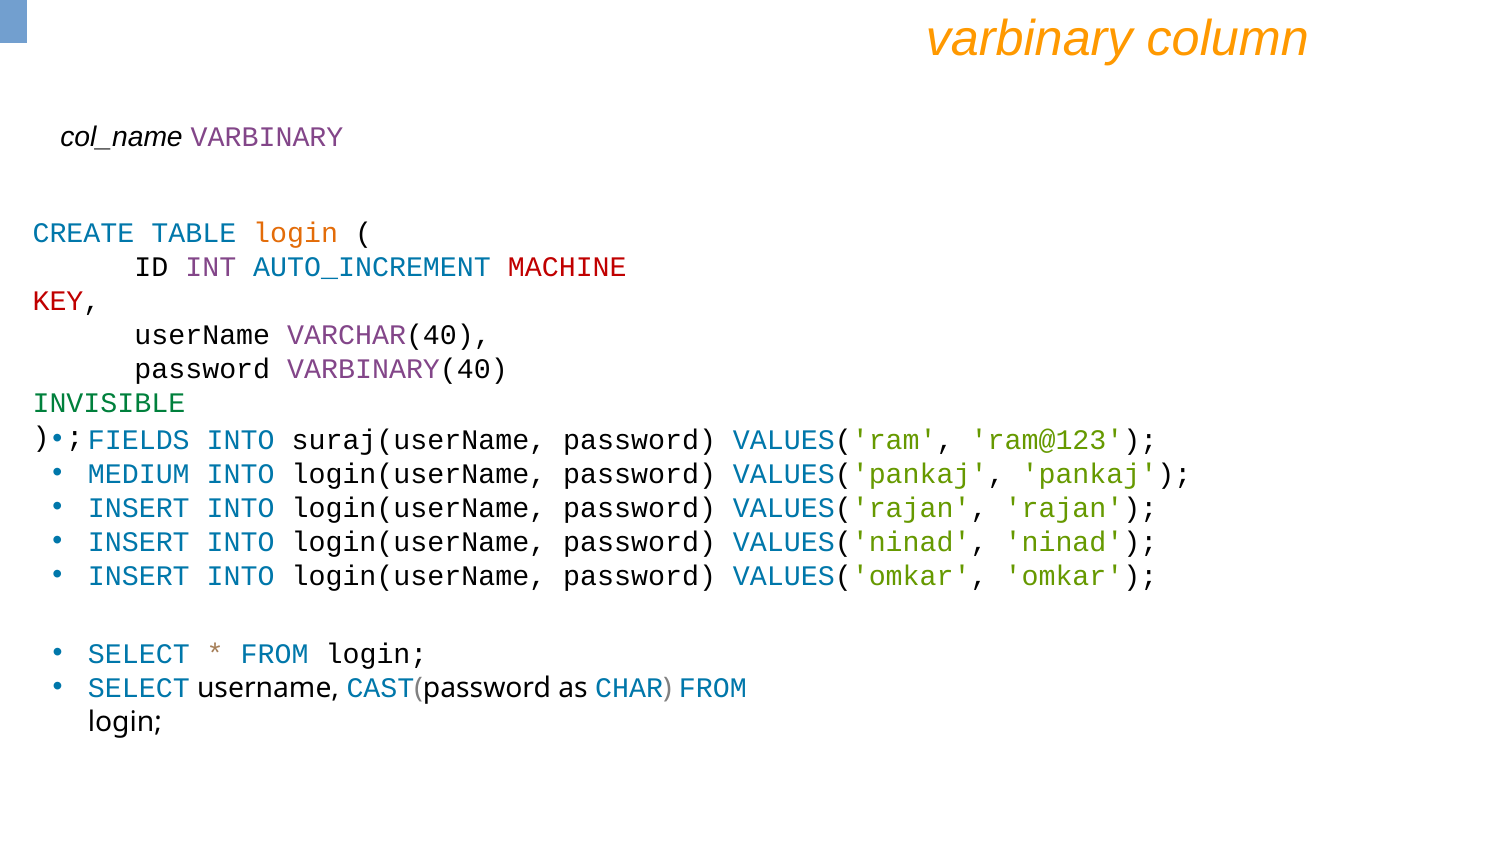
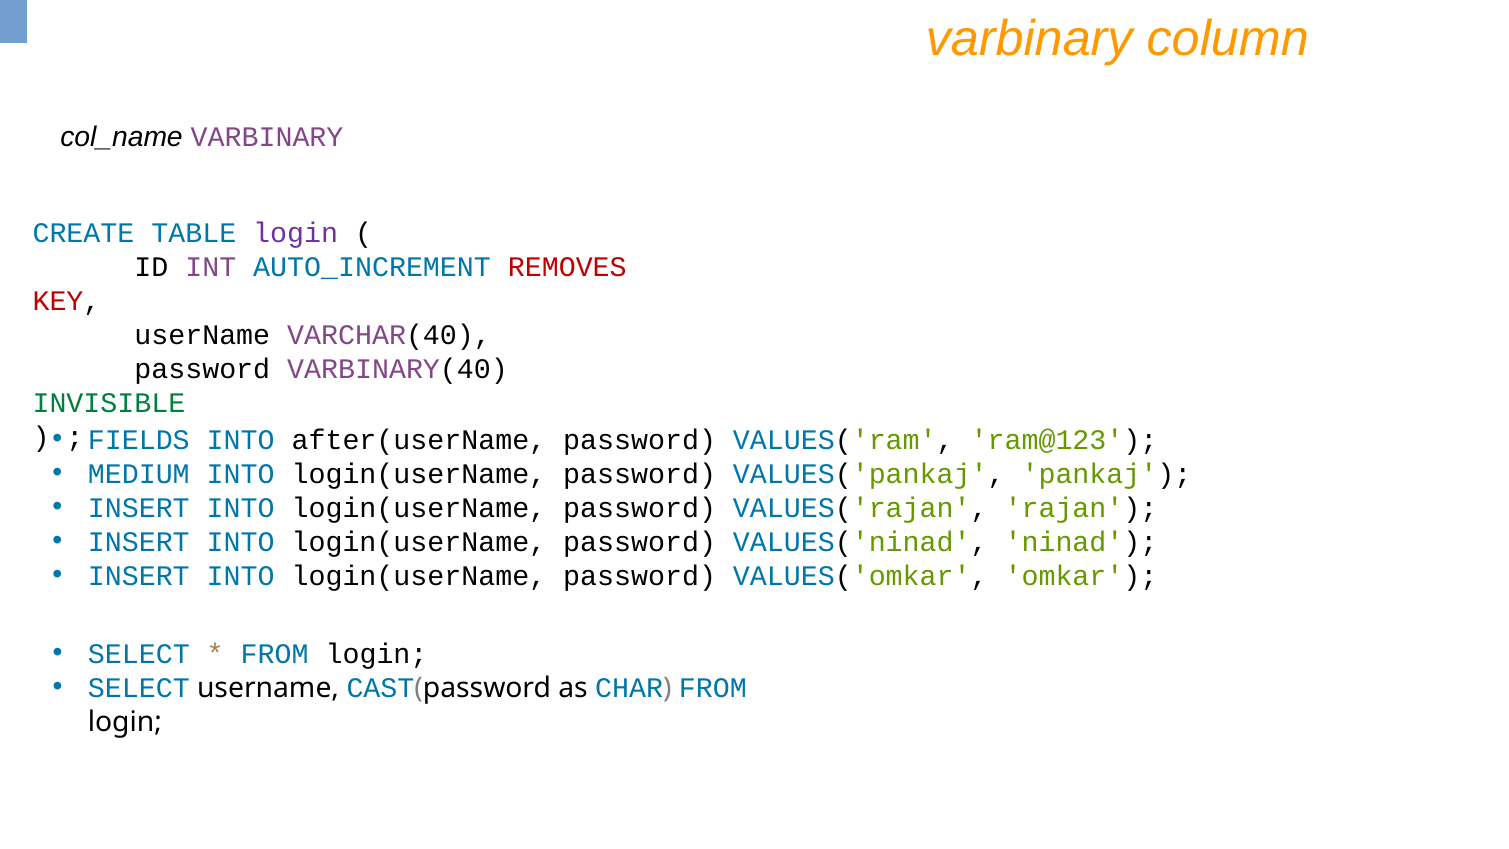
login at (296, 234) colour: orange -> purple
MACHINE: MACHINE -> REMOVES
suraj(userName: suraj(userName -> after(userName
